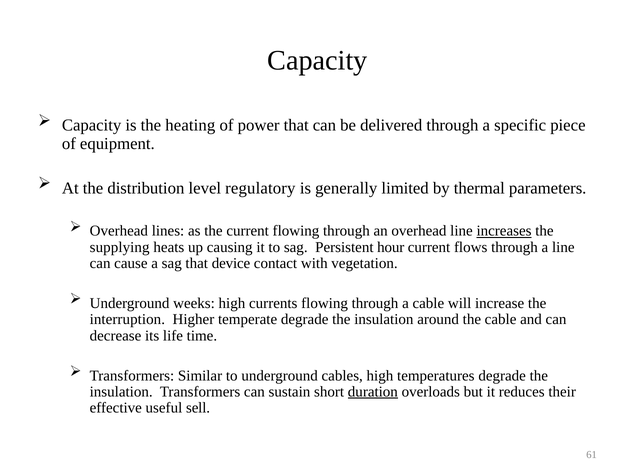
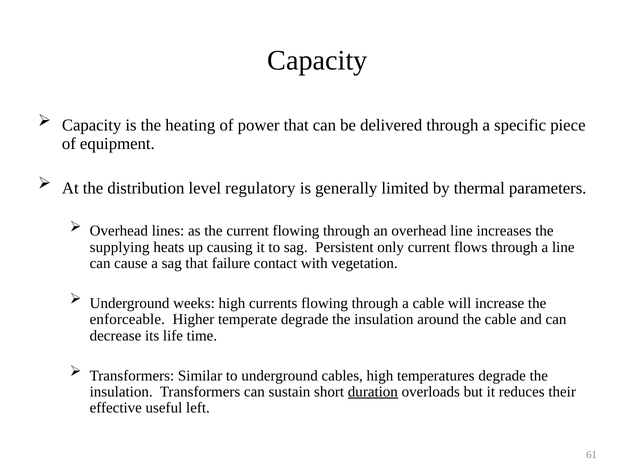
increases underline: present -> none
hour: hour -> only
device: device -> failure
interruption: interruption -> enforceable
sell: sell -> left
